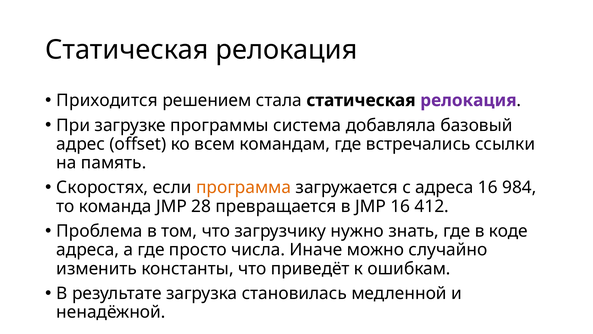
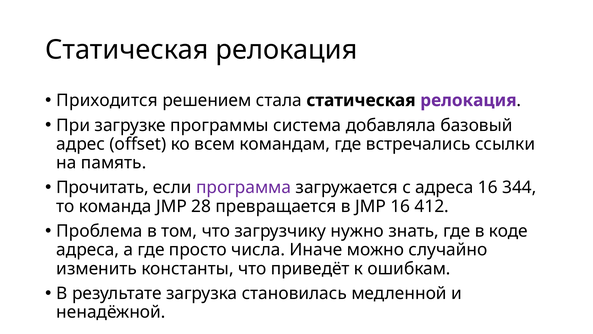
Скоростях: Скоростях -> Прочитать
программа colour: orange -> purple
984: 984 -> 344
